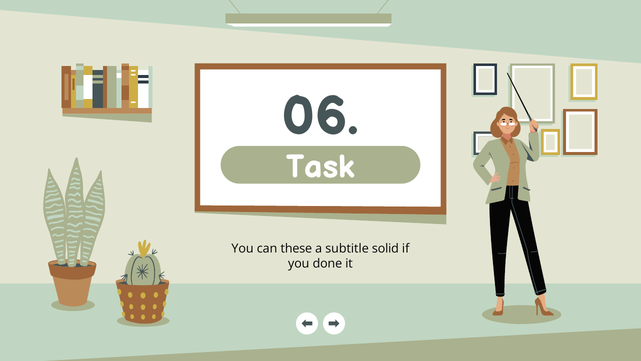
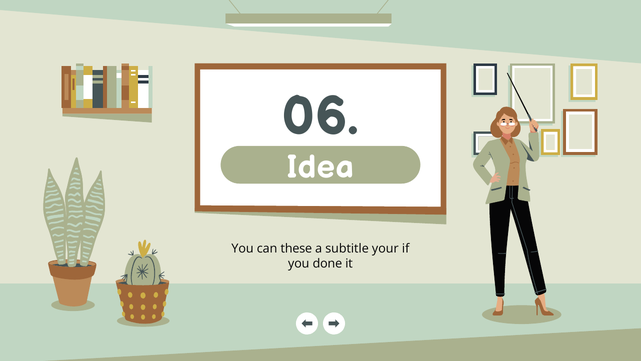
Task: Task -> Idea
solid: solid -> your
